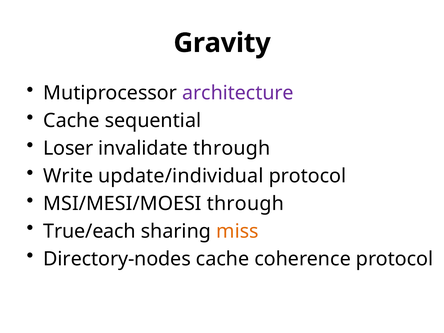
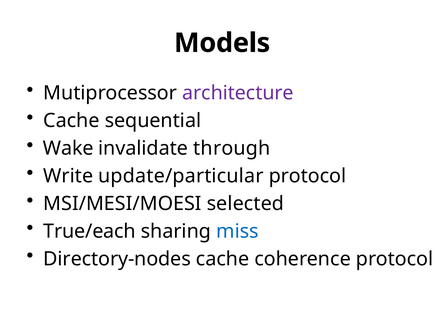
Gravity: Gravity -> Models
Loser: Loser -> Wake
update/individual: update/individual -> update/particular
MSI/MESI/MOESI through: through -> selected
miss colour: orange -> blue
